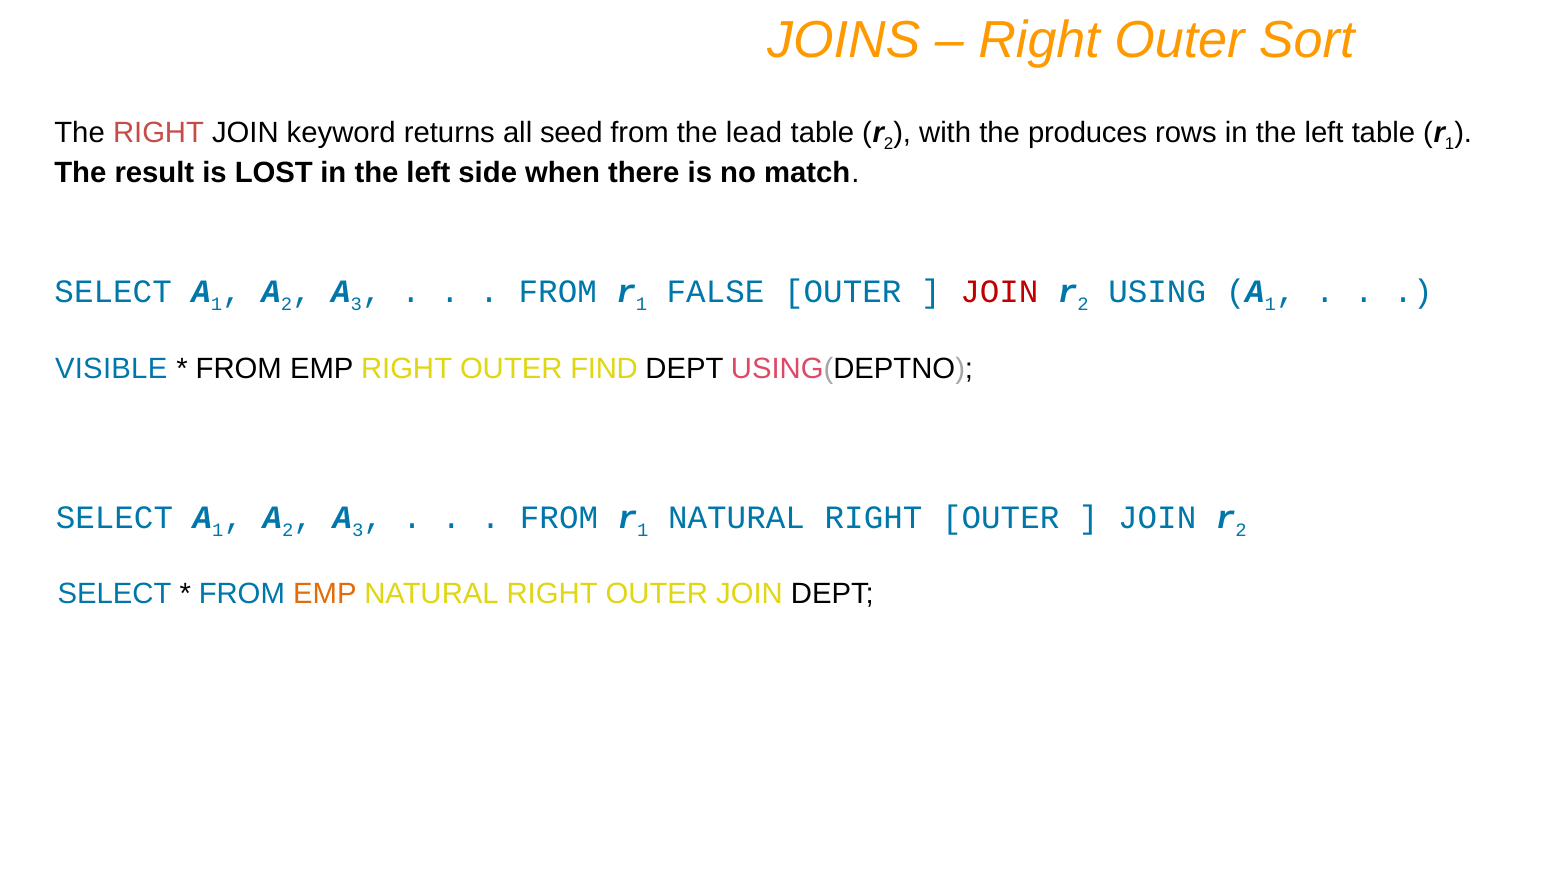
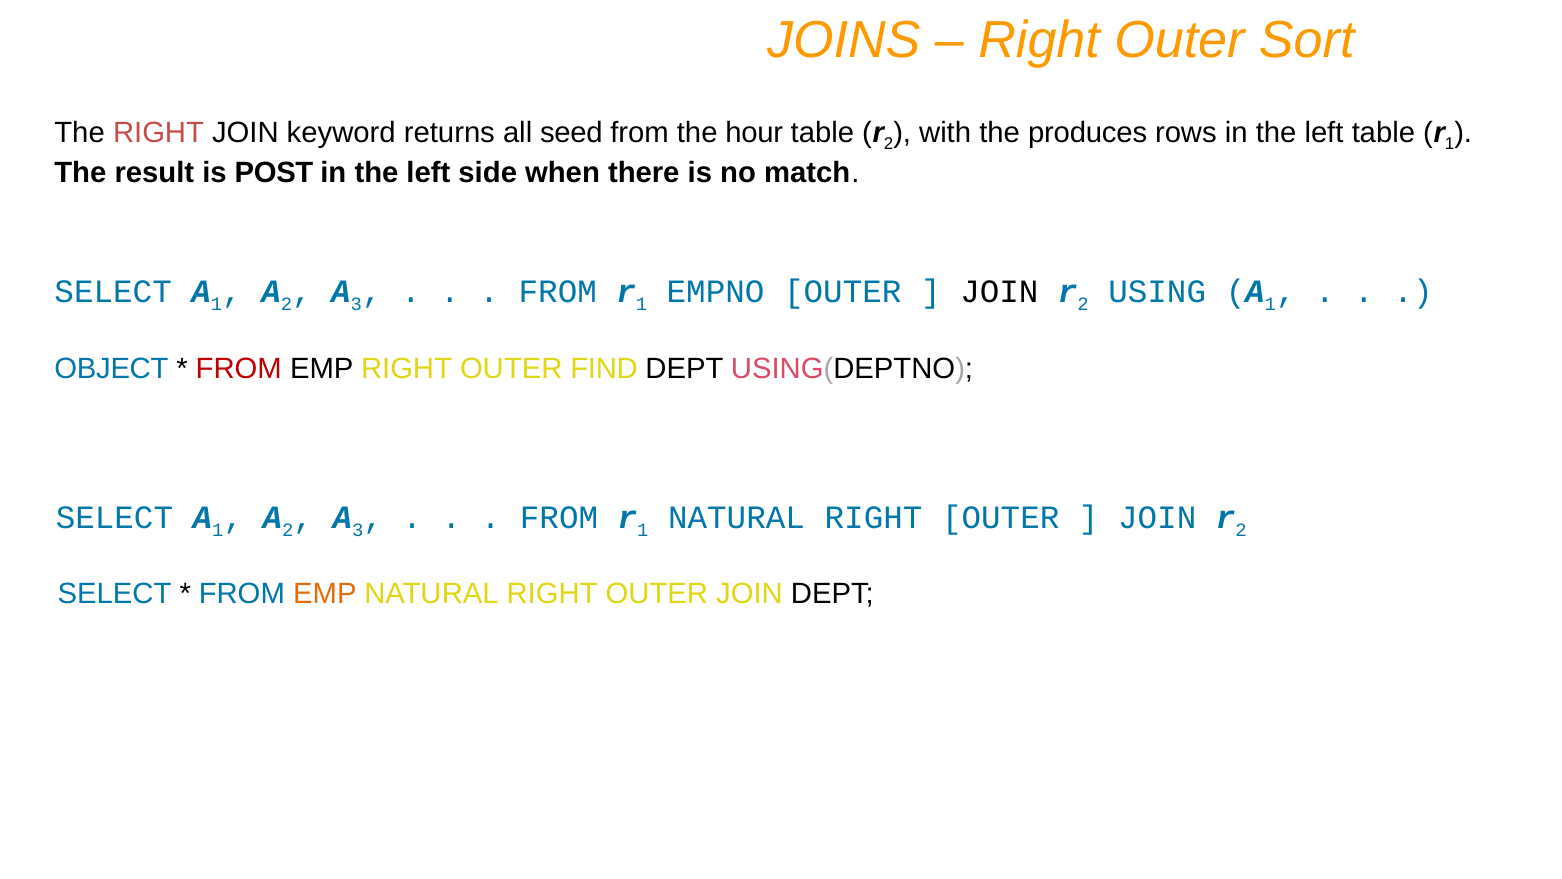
lead: lead -> hour
LOST: LOST -> POST
FALSE: FALSE -> EMPNO
JOIN at (999, 291) colour: red -> black
VISIBLE: VISIBLE -> OBJECT
FROM at (239, 369) colour: black -> red
